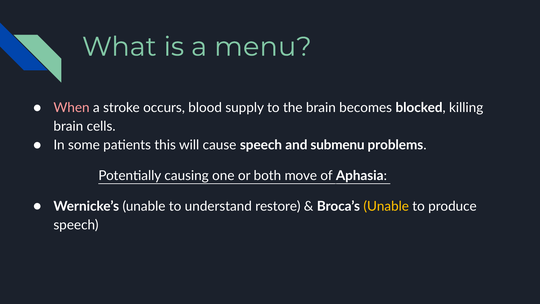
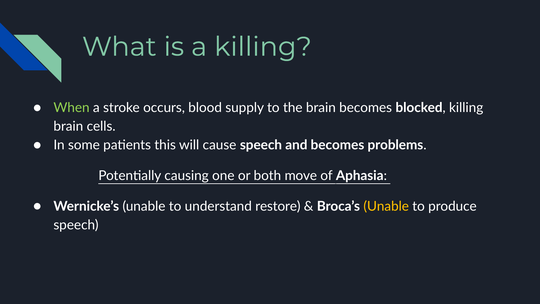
a menu: menu -> killing
When colour: pink -> light green
and submenu: submenu -> becomes
